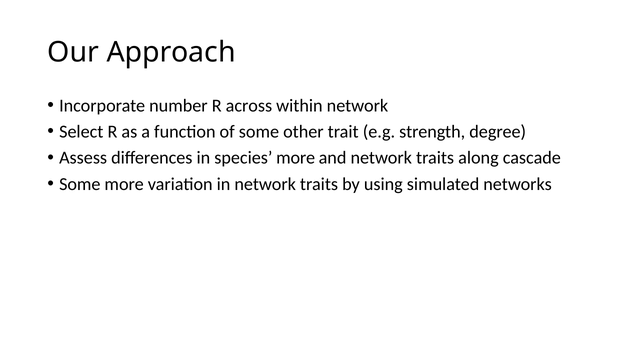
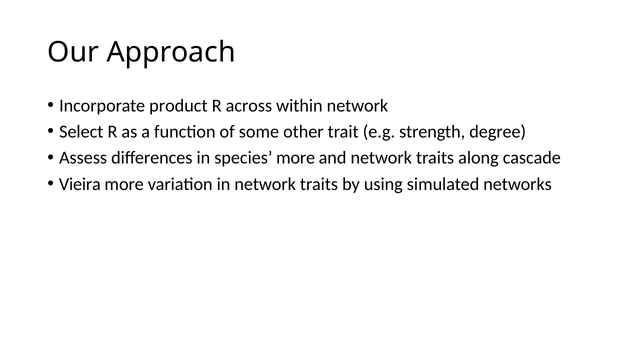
number: number -> product
Some at (80, 184): Some -> Vieira
